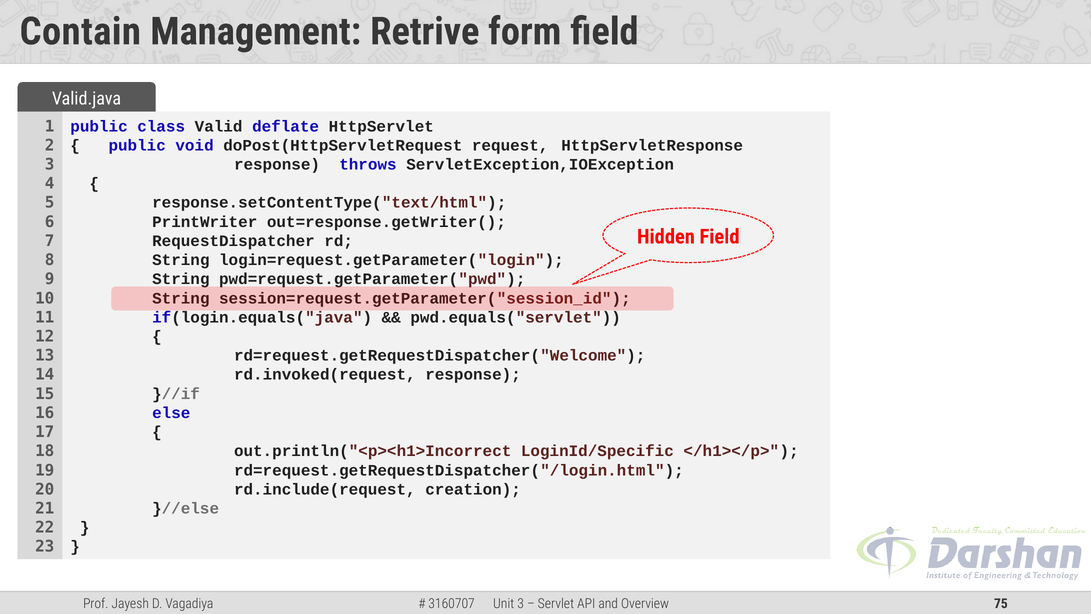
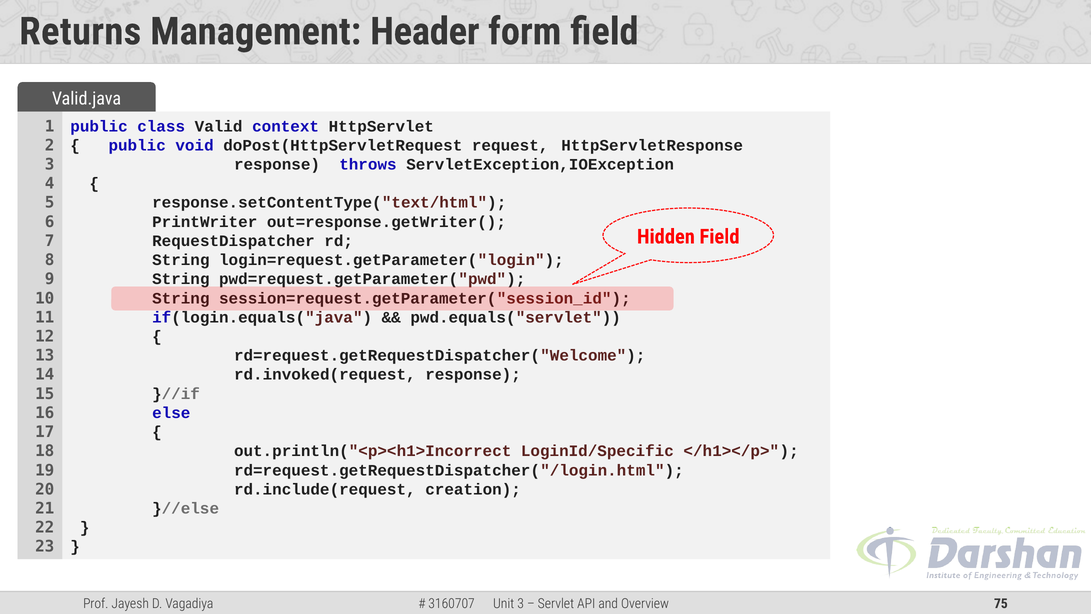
Contain: Contain -> Returns
Retrive: Retrive -> Header
deflate: deflate -> context
